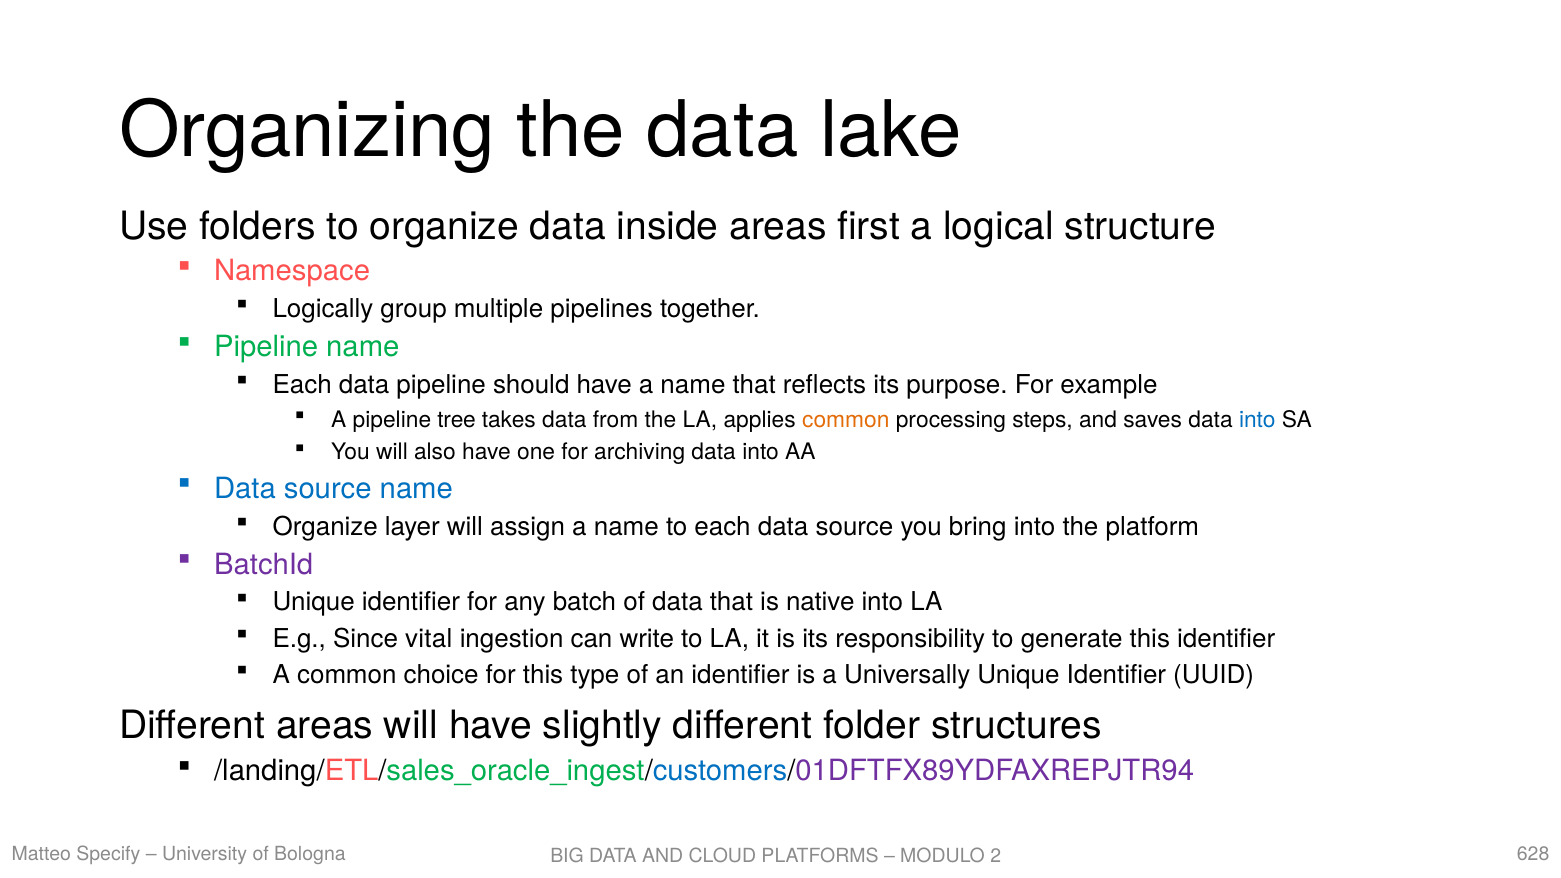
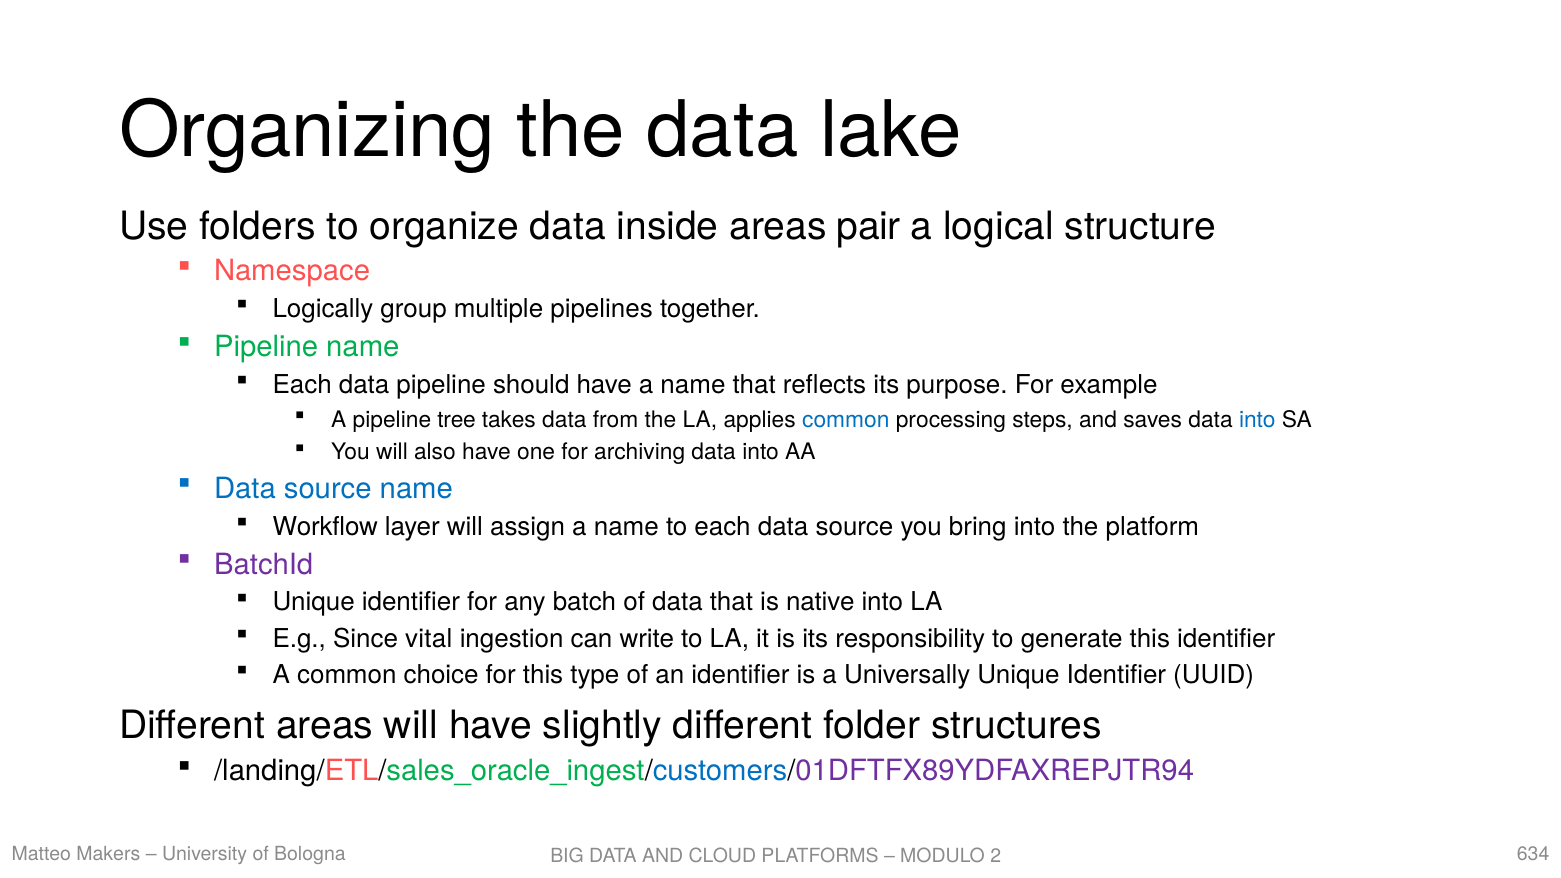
first: first -> pair
common at (846, 420) colour: orange -> blue
Organize at (325, 527): Organize -> Workflow
Specify: Specify -> Makers
628: 628 -> 634
